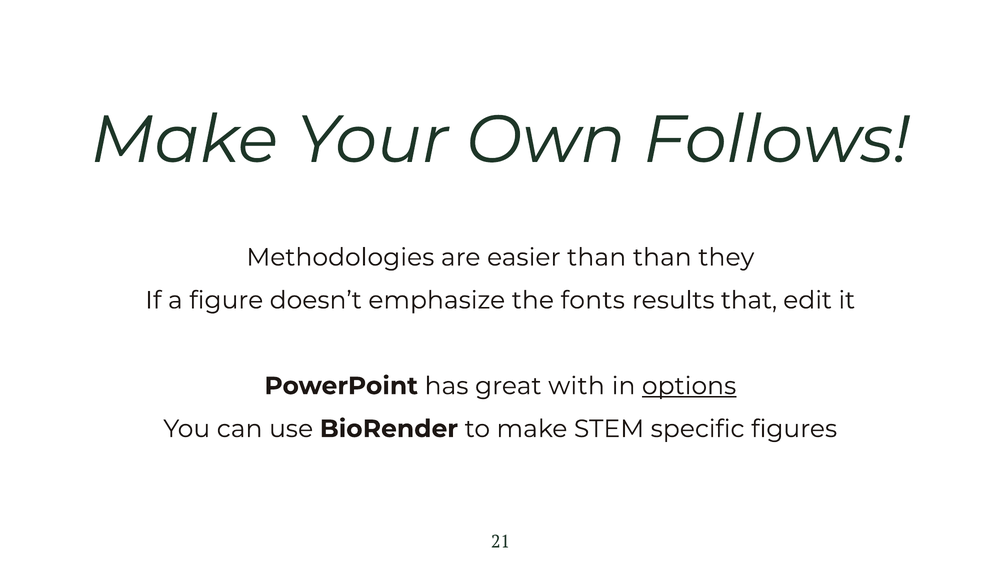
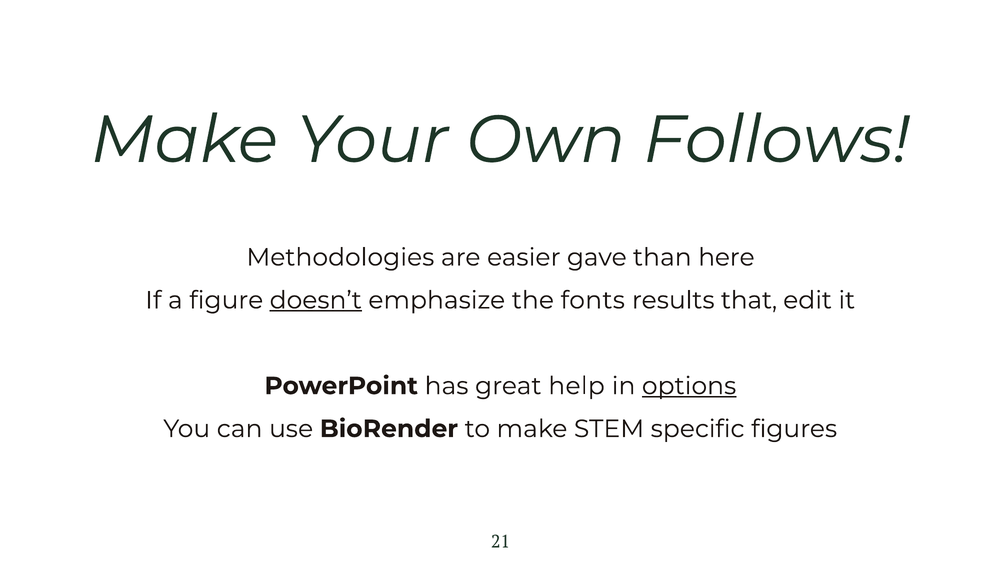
easier than: than -> gave
they: they -> here
doesn’t underline: none -> present
with: with -> help
